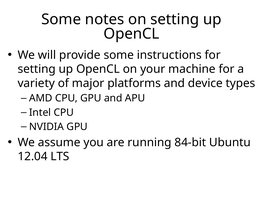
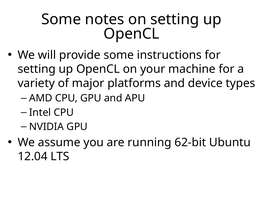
84-bit: 84-bit -> 62-bit
